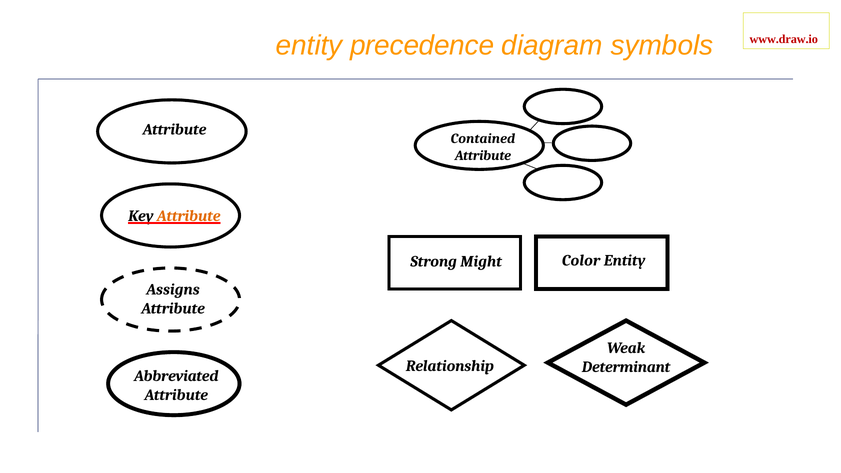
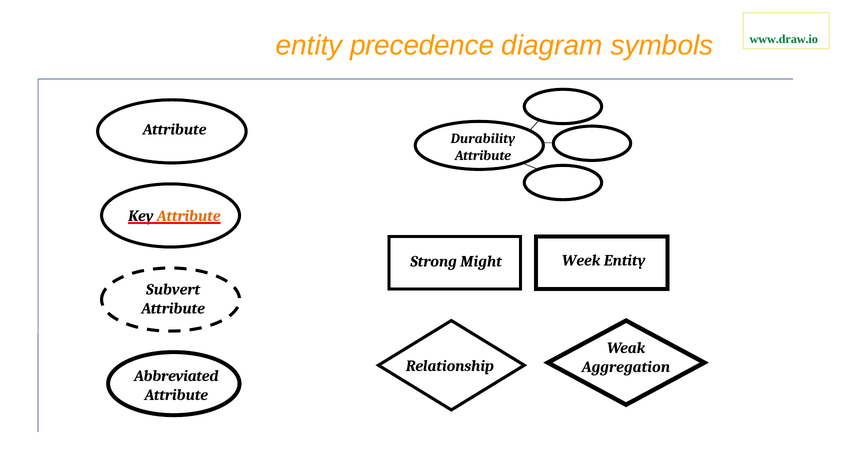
www.draw.io colour: red -> green
Contained: Contained -> Durability
Color: Color -> Week
Assigns: Assigns -> Subvert
Determinant: Determinant -> Aggregation
